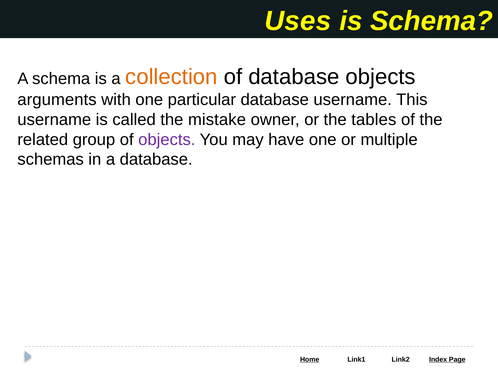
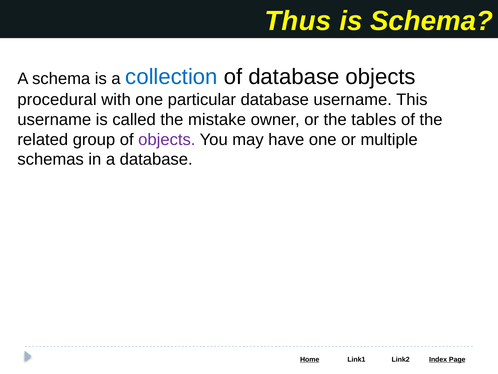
Uses: Uses -> Thus
collection colour: orange -> blue
arguments: arguments -> procedural
